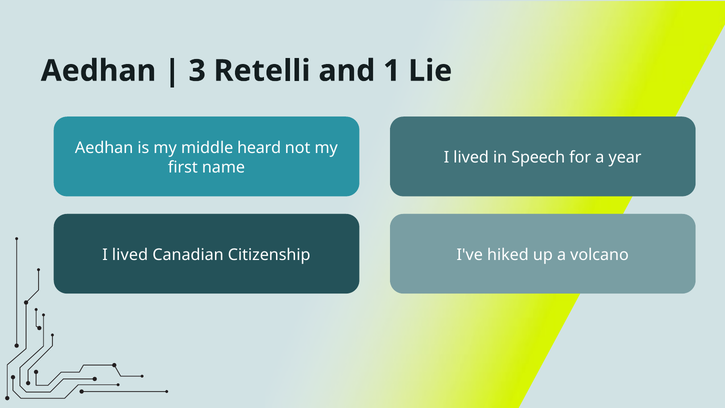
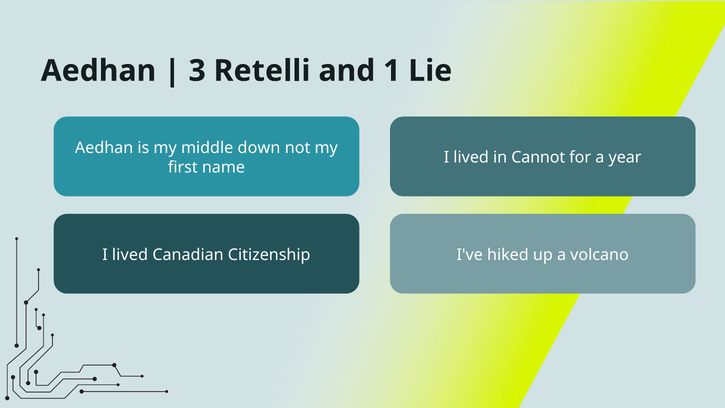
heard: heard -> down
Speech: Speech -> Cannot
